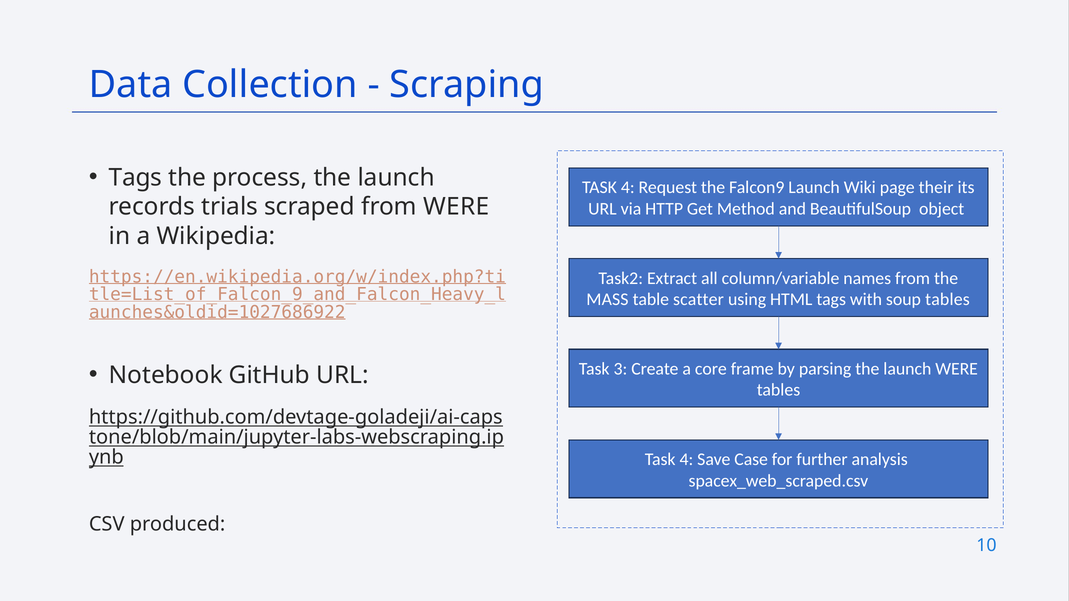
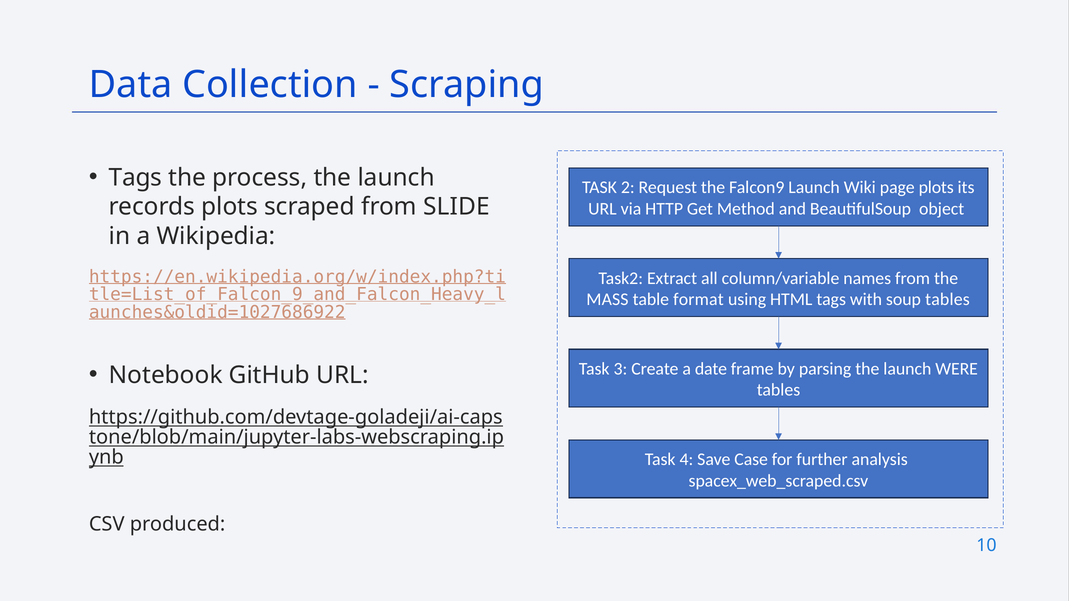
4 at (628, 188): 4 -> 2
page their: their -> plots
records trials: trials -> plots
from WERE: WERE -> SLIDE
scatter: scatter -> format
core: core -> date
